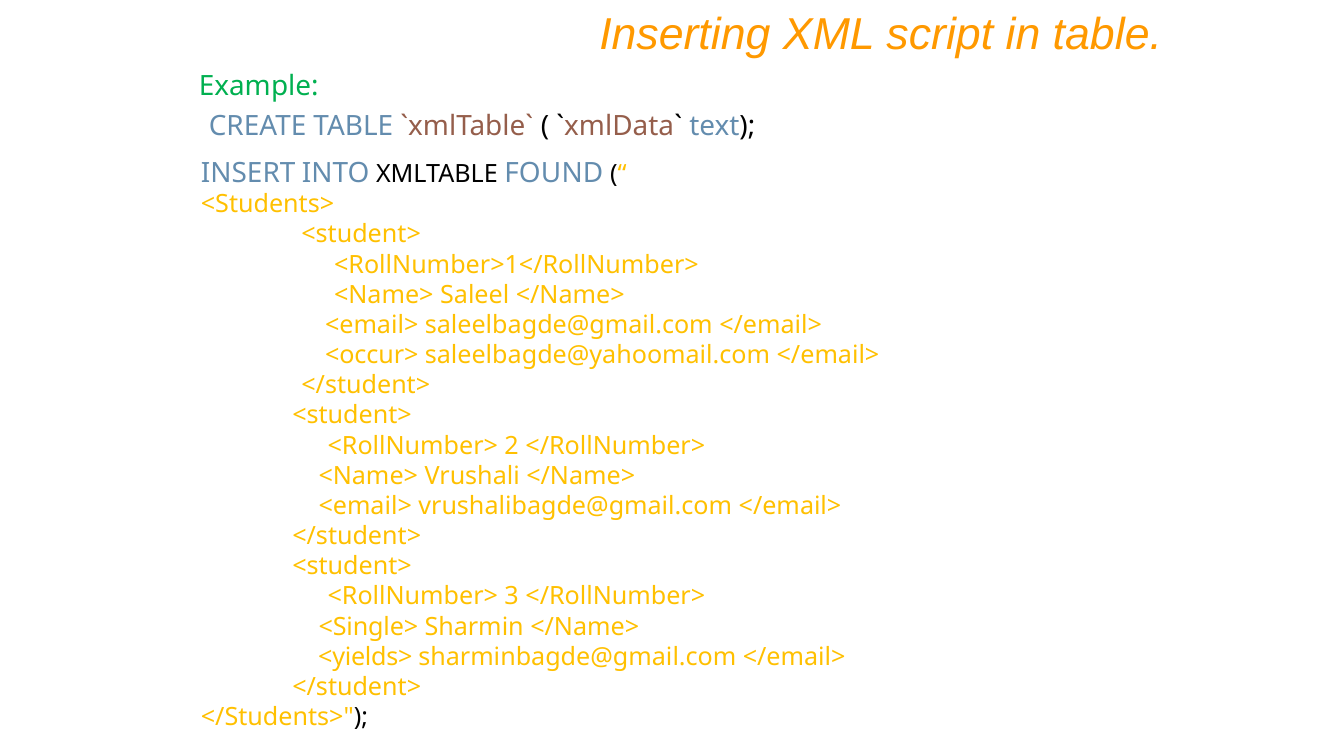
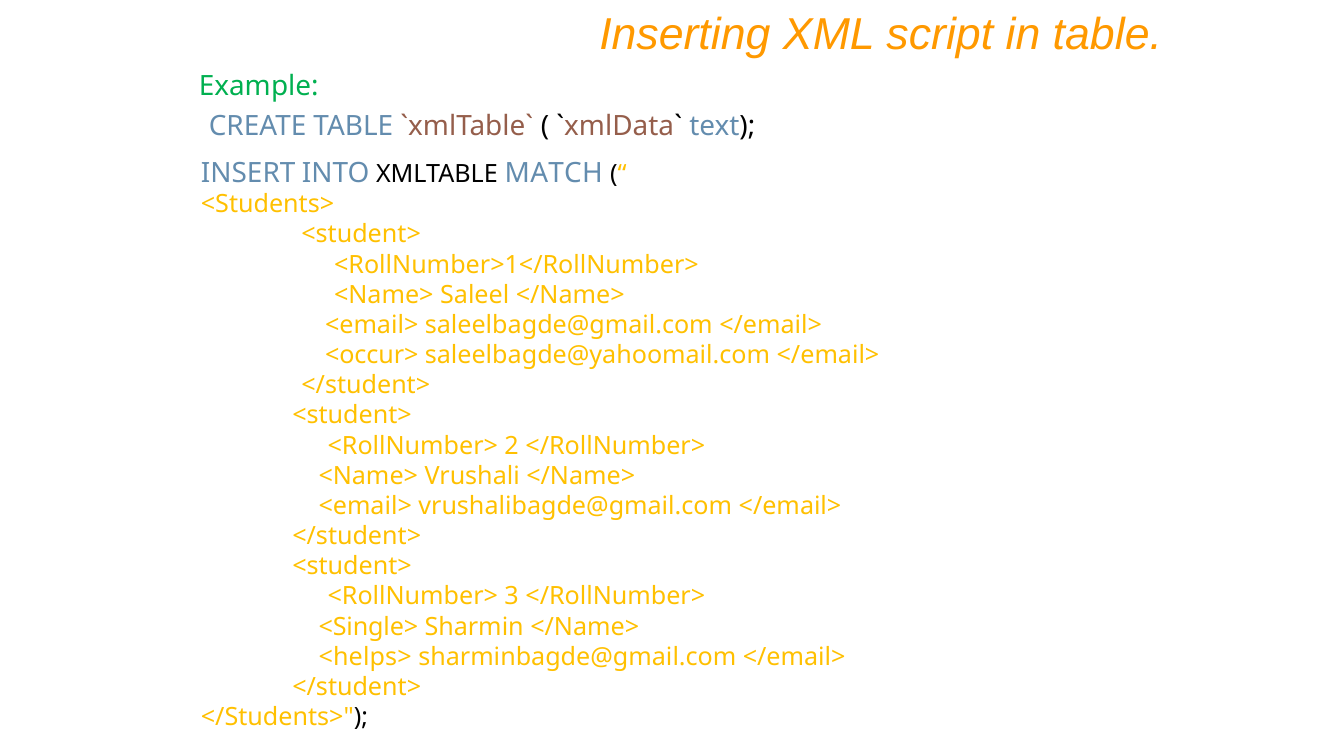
FOUND: FOUND -> MATCH
<yields>: <yields> -> <helps>
